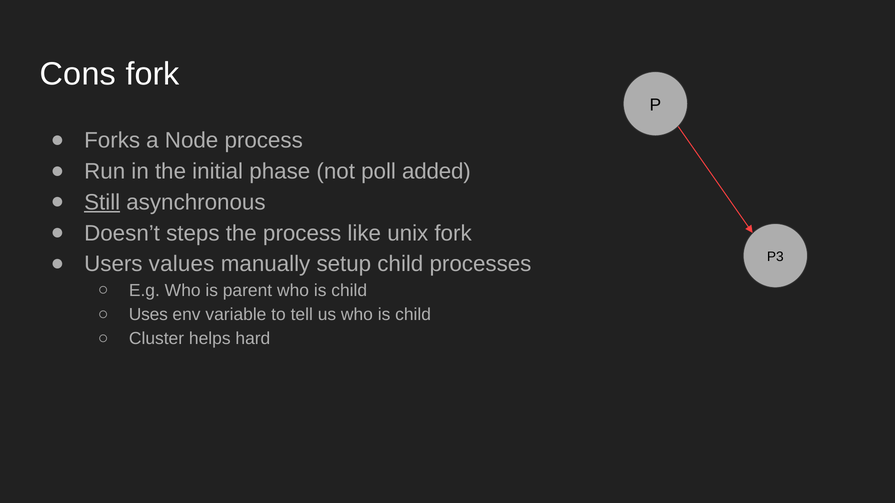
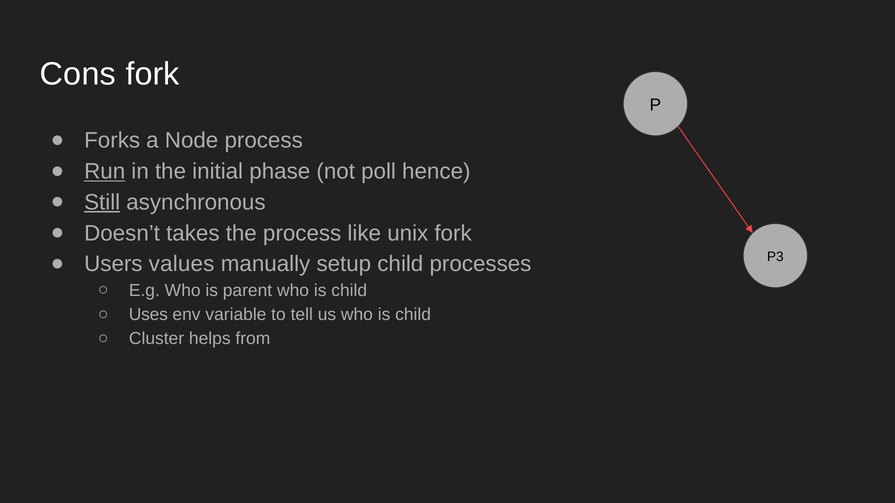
Run underline: none -> present
added: added -> hence
steps: steps -> takes
hard: hard -> from
